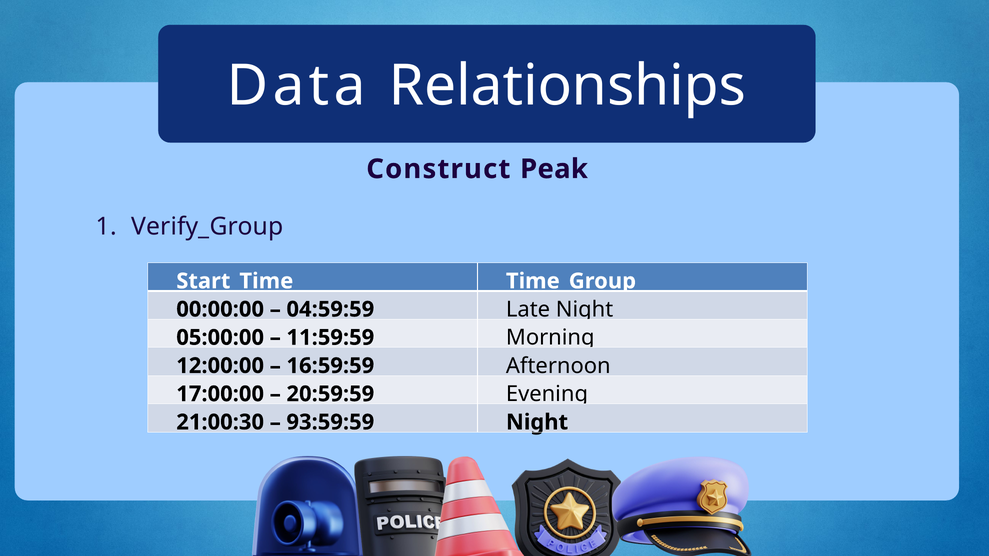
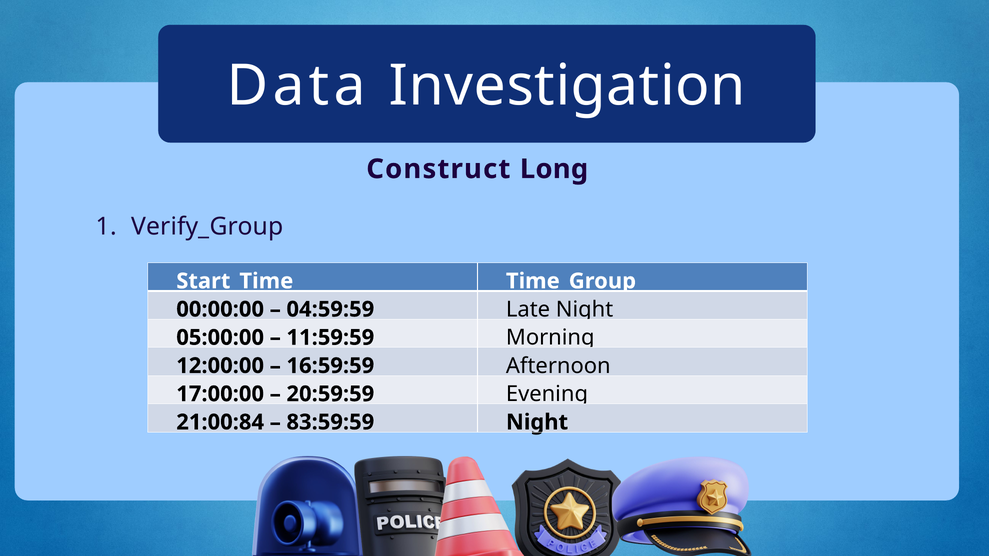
Relationships: Relationships -> Investigation
Peak: Peak -> Long
21:00:30: 21:00:30 -> 21:00:84
93:59:59: 93:59:59 -> 83:59:59
